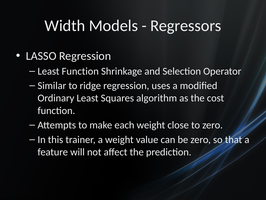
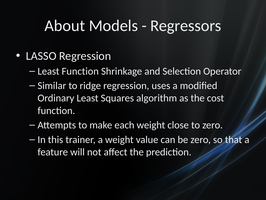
Width: Width -> About
